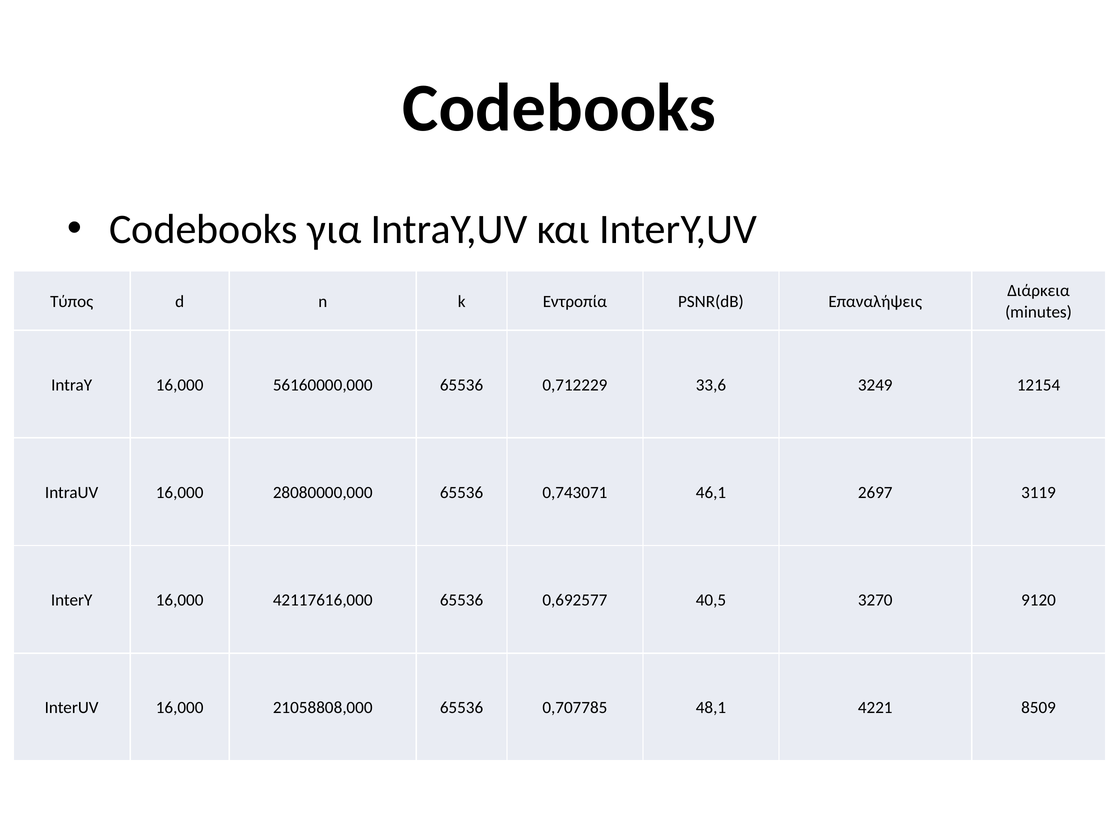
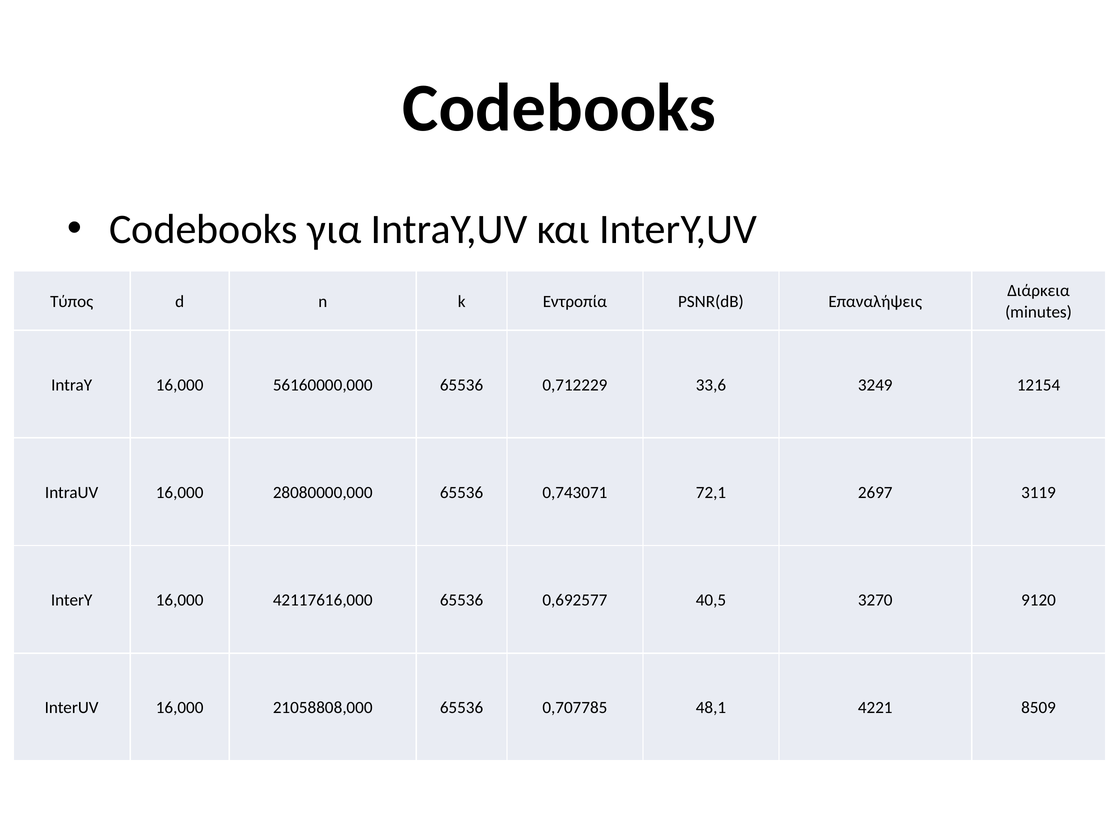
46,1: 46,1 -> 72,1
